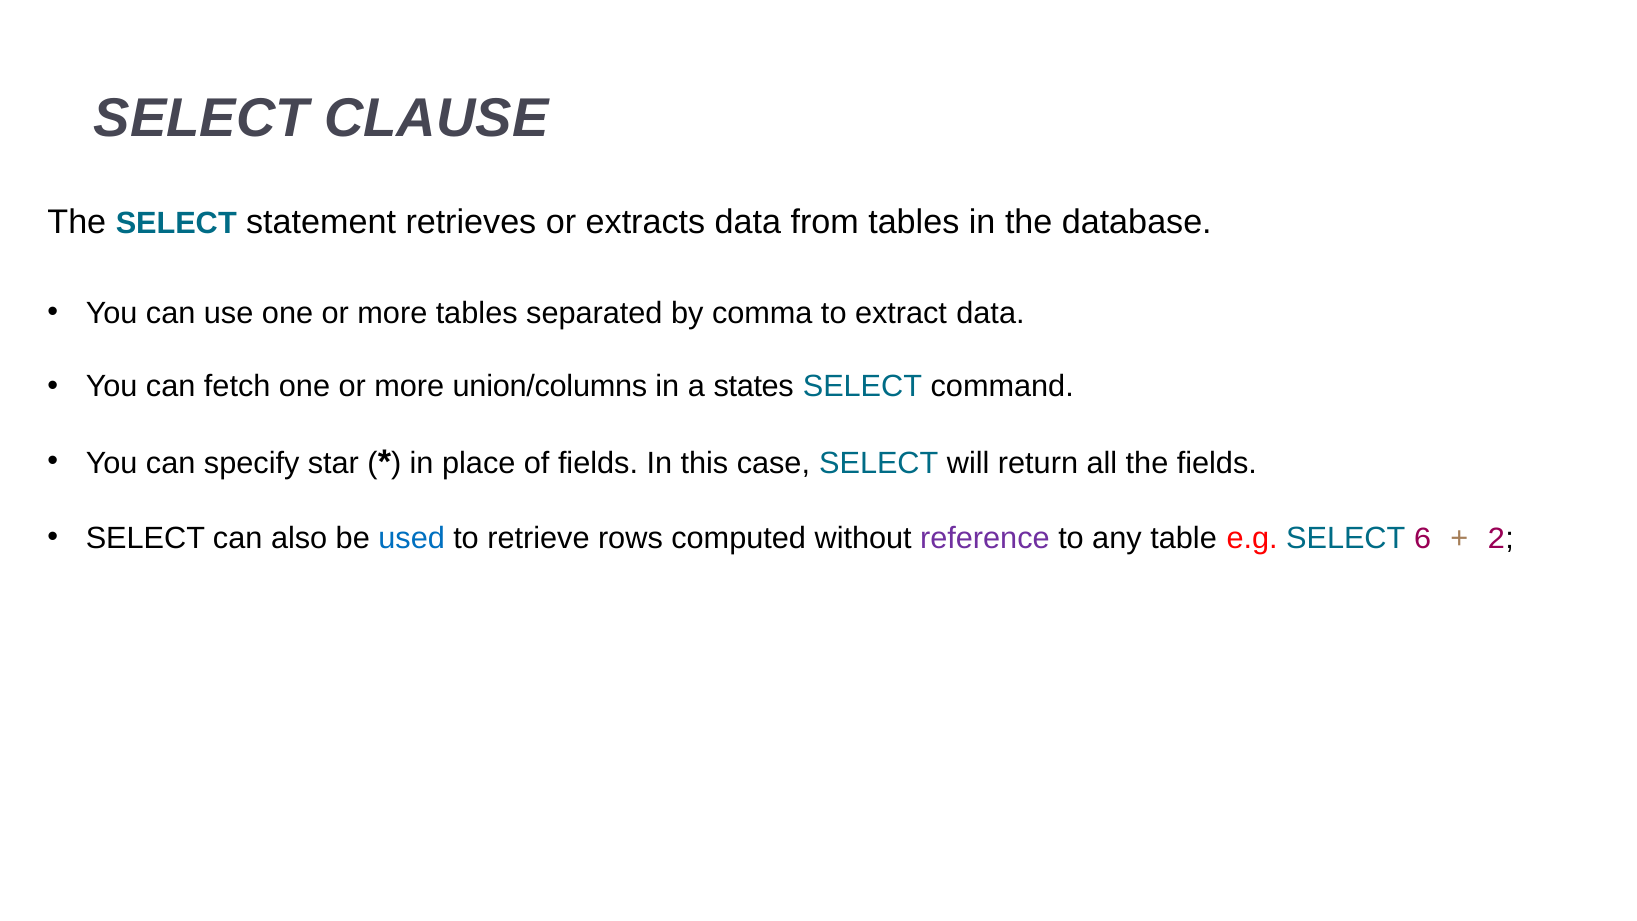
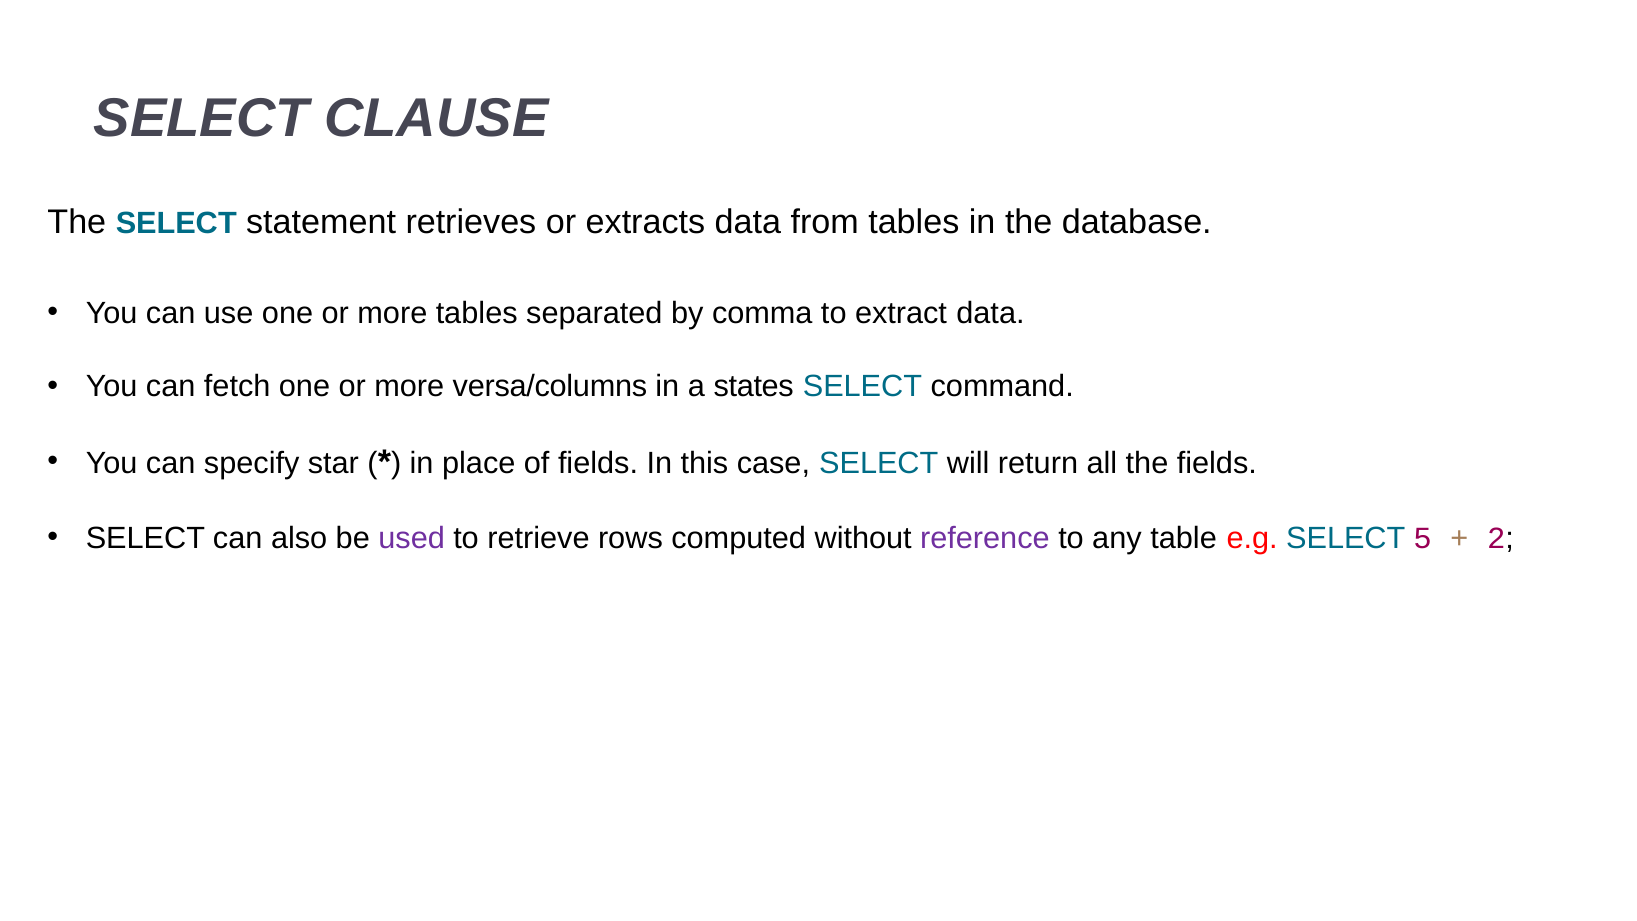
union/columns: union/columns -> versa/columns
used colour: blue -> purple
6: 6 -> 5
